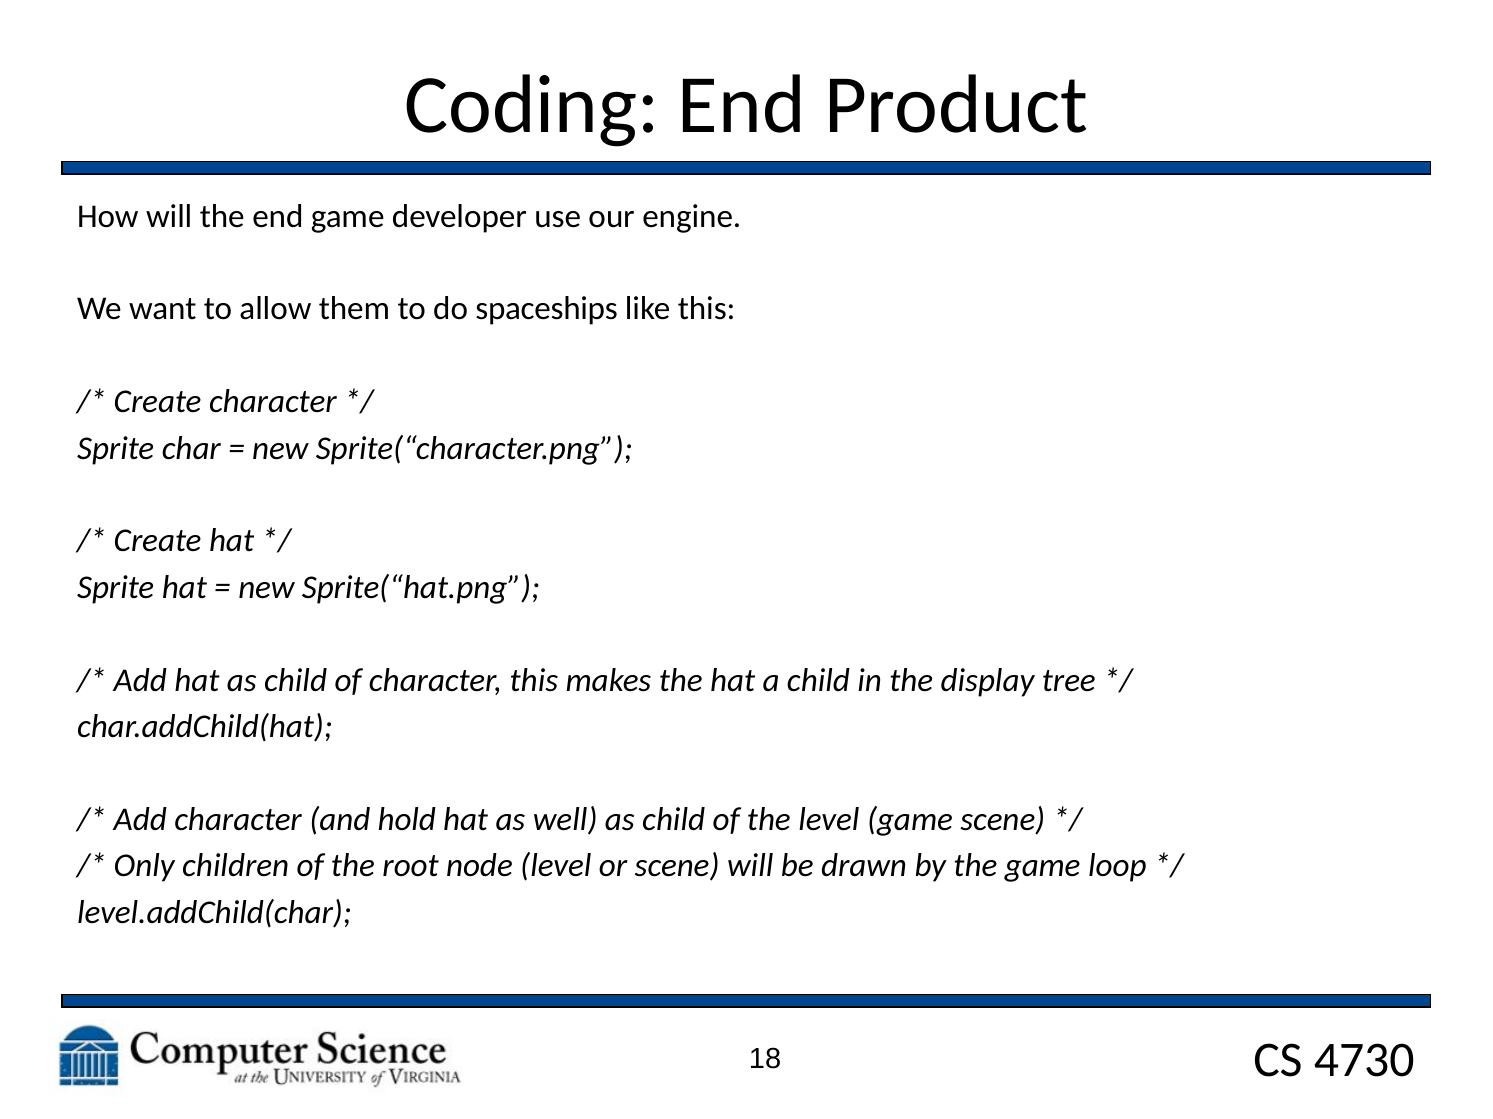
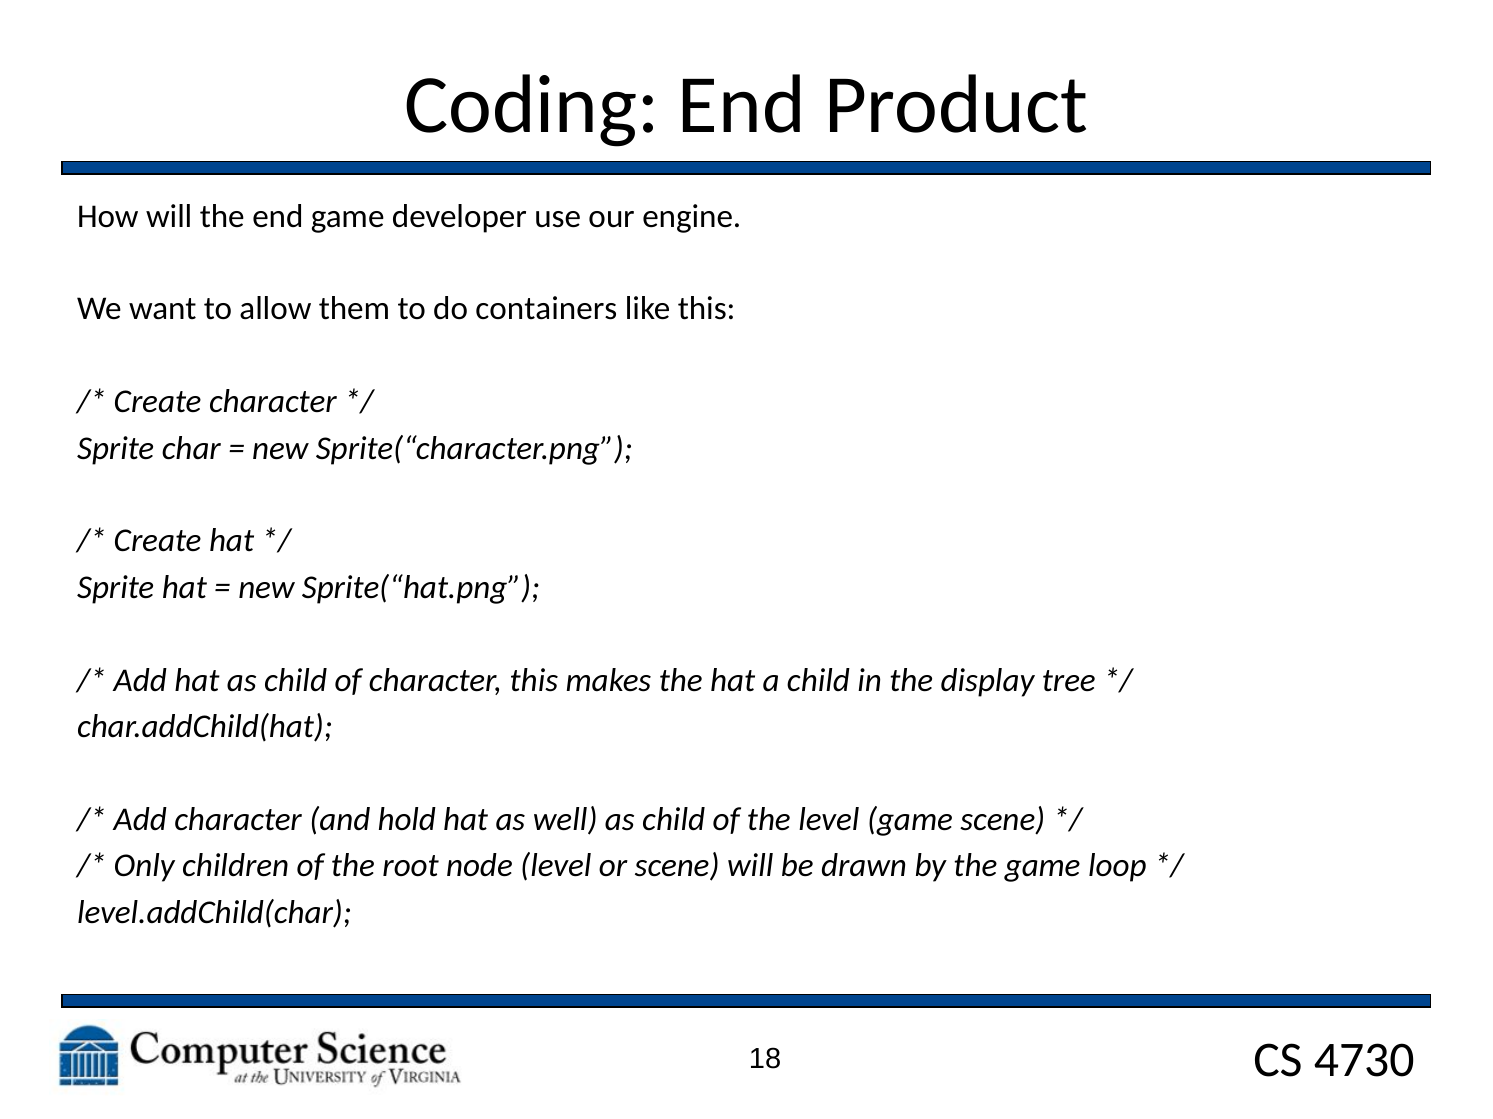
spaceships: spaceships -> containers
